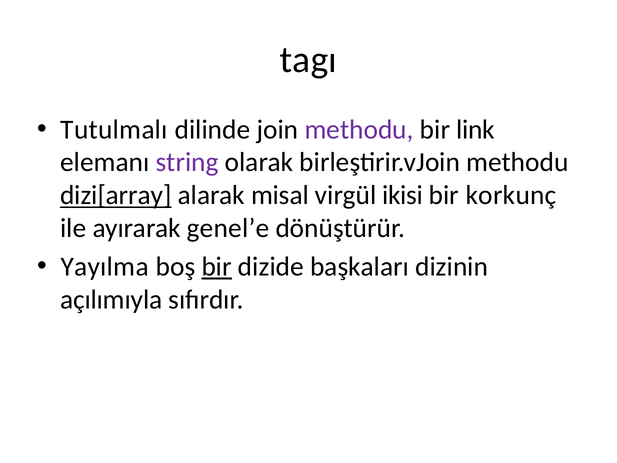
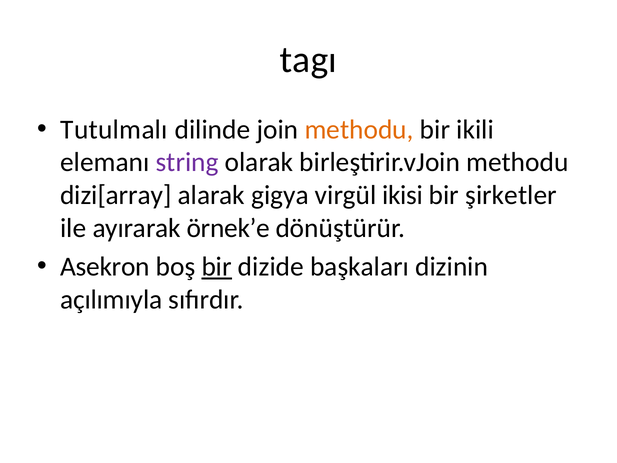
methodu at (359, 129) colour: purple -> orange
link: link -> ikili
dizi[array underline: present -> none
misal: misal -> gigya
korkunç: korkunç -> şirketler
genel’e: genel’e -> örnek’e
Yayılma: Yayılma -> Asekron
